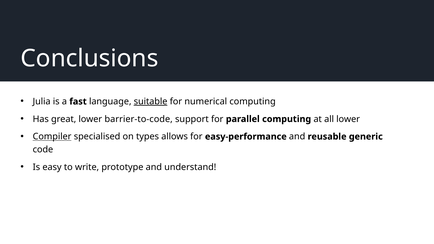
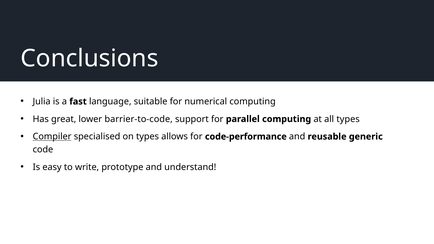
suitable underline: present -> none
all lower: lower -> types
easy-performance: easy-performance -> code-performance
